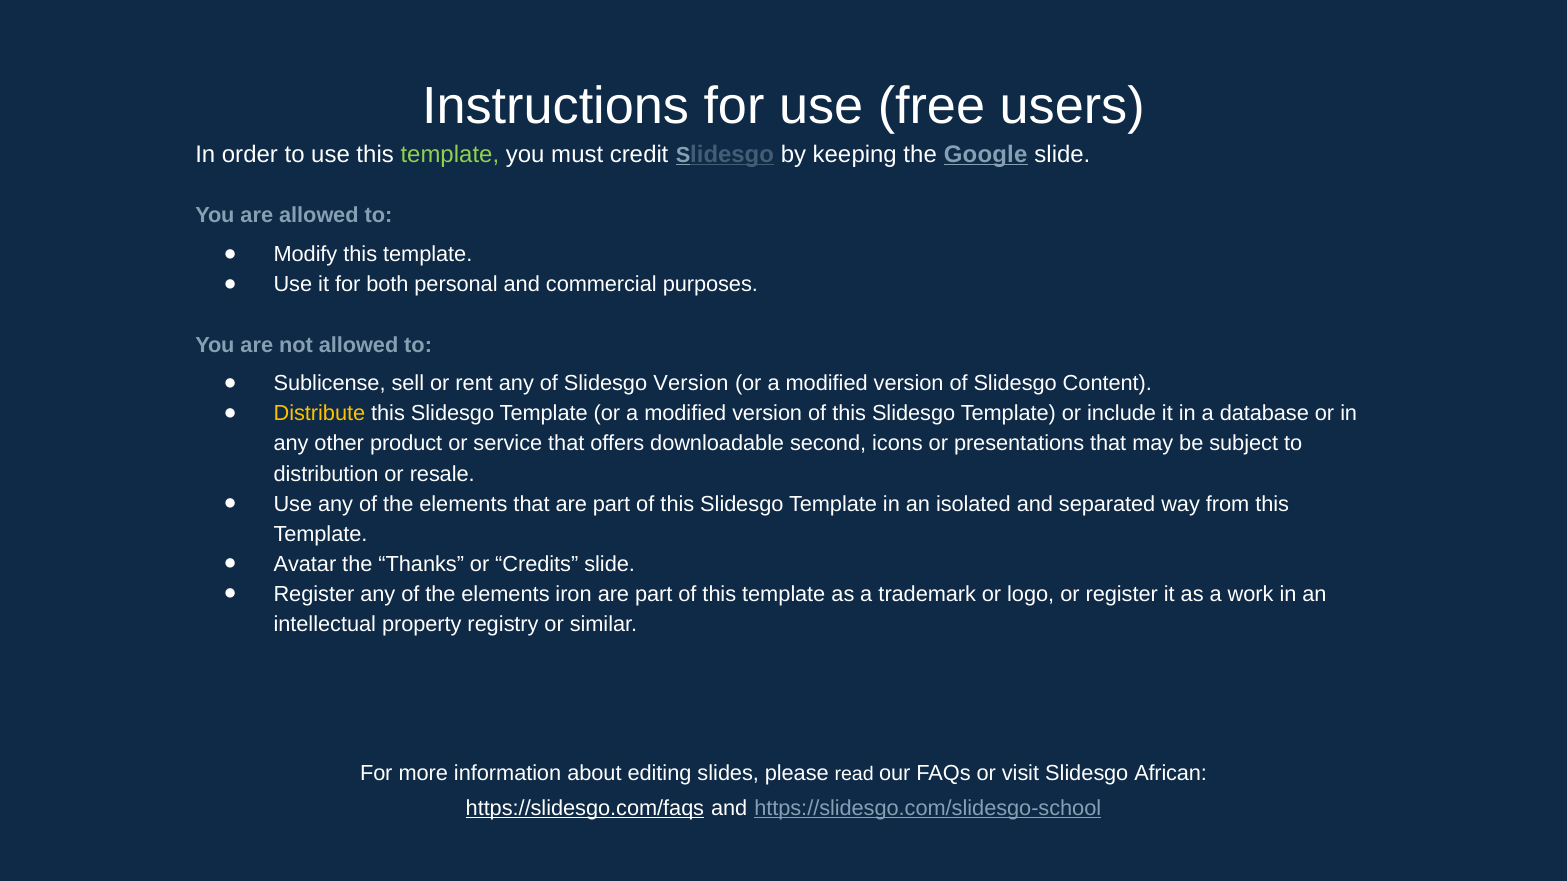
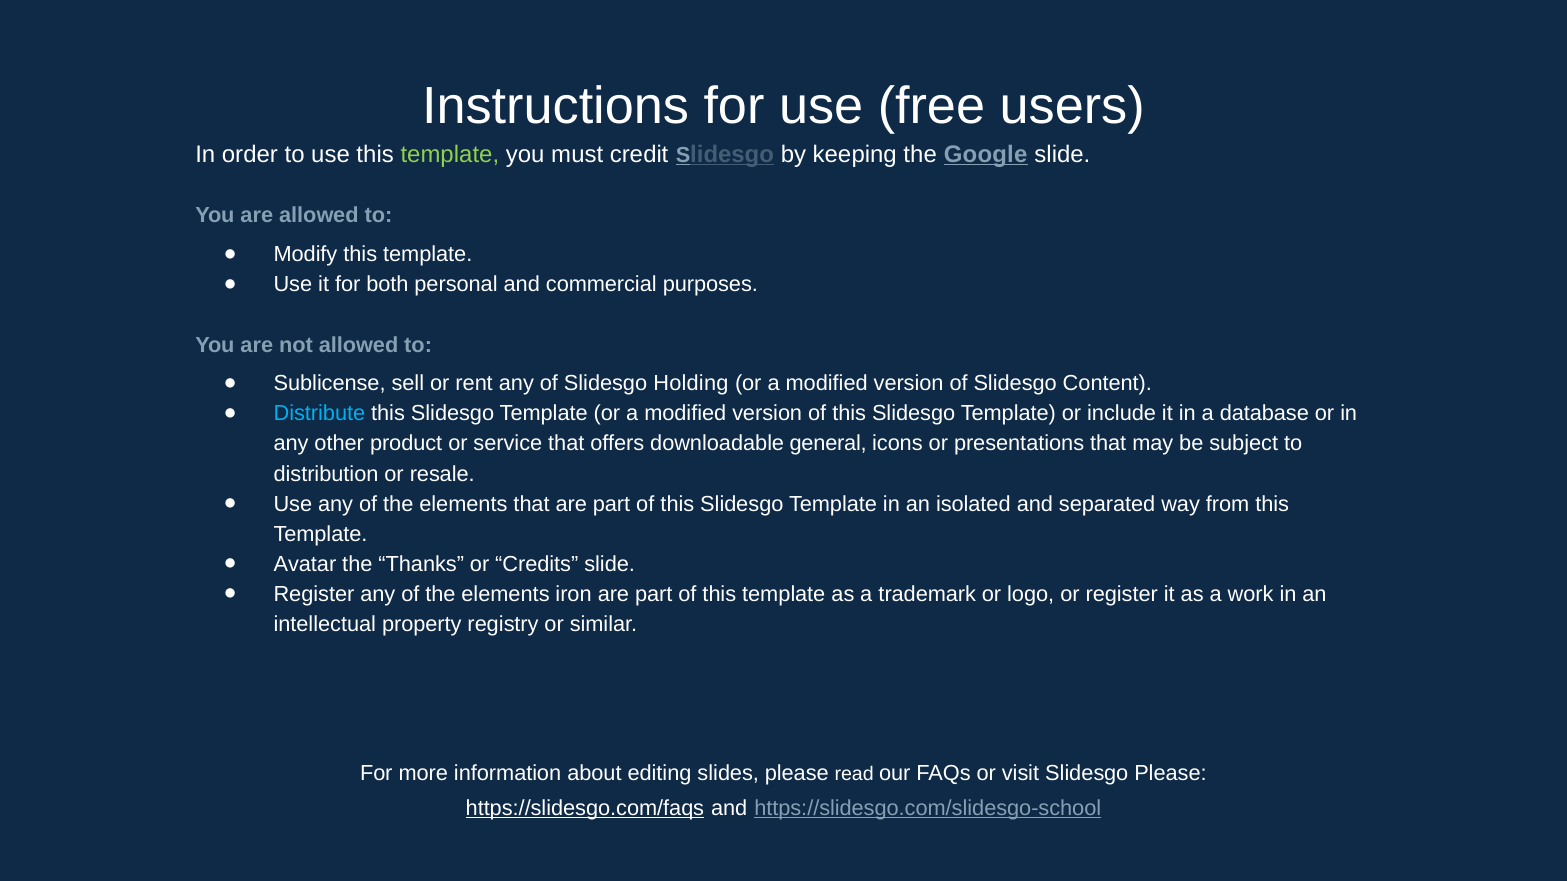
Slidesgo Version: Version -> Holding
Distribute colour: yellow -> light blue
second: second -> general
Slidesgo African: African -> Please
